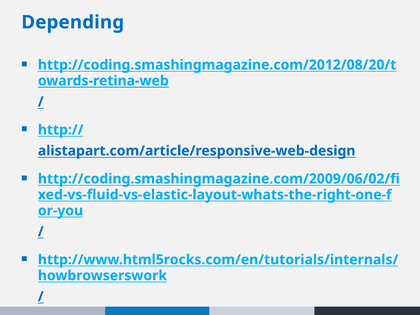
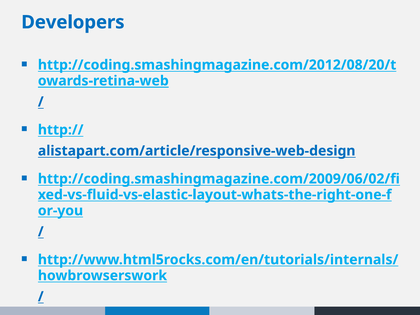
Depending: Depending -> Developers
